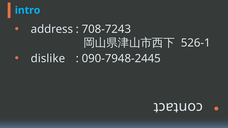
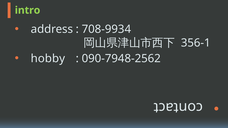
intro colour: light blue -> light green
708-7243: 708-7243 -> 708-9934
526-1: 526-1 -> 356-1
dislike: dislike -> hobby
090-7948-2445: 090-7948-2445 -> 090-7948-2562
